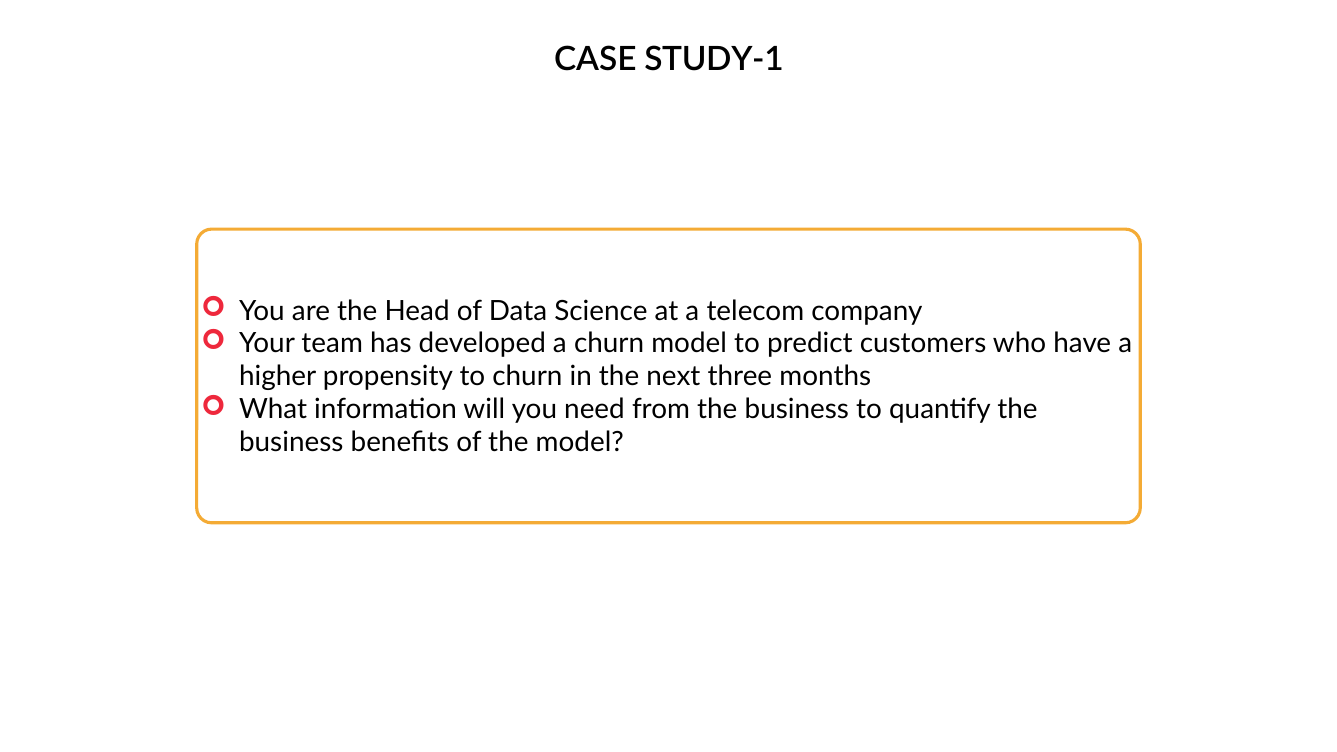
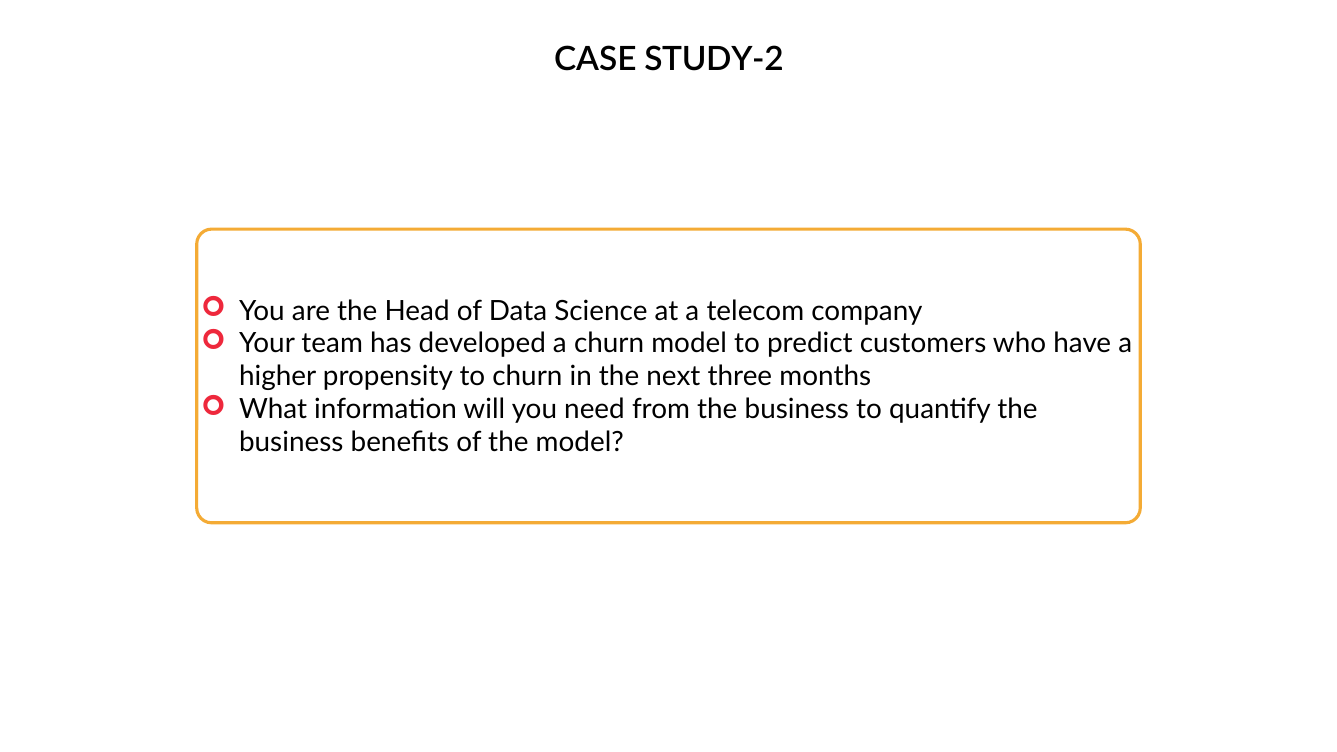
STUDY-1: STUDY-1 -> STUDY-2
